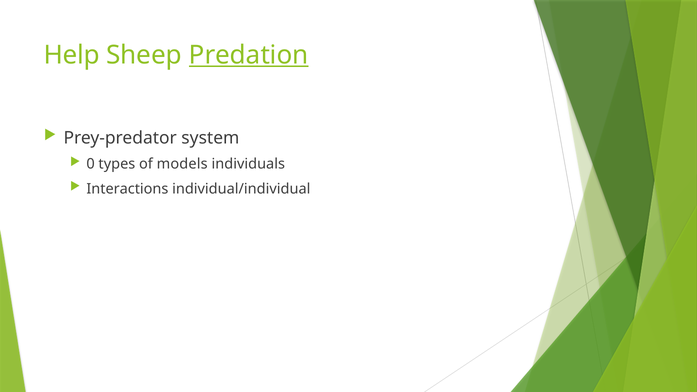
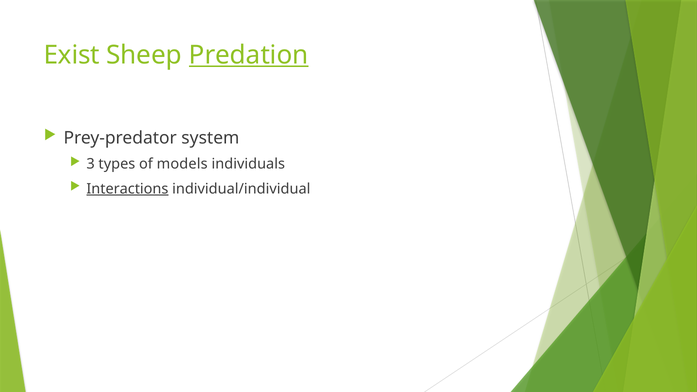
Help: Help -> Exist
0: 0 -> 3
Interactions underline: none -> present
